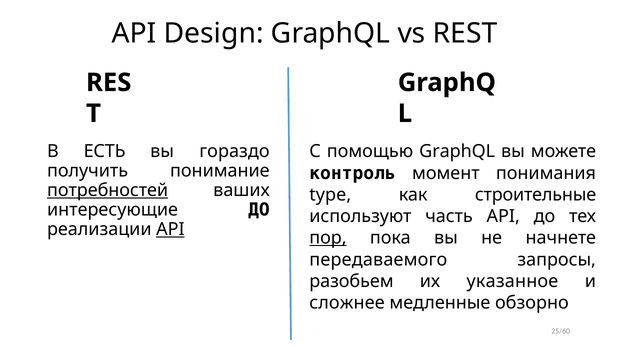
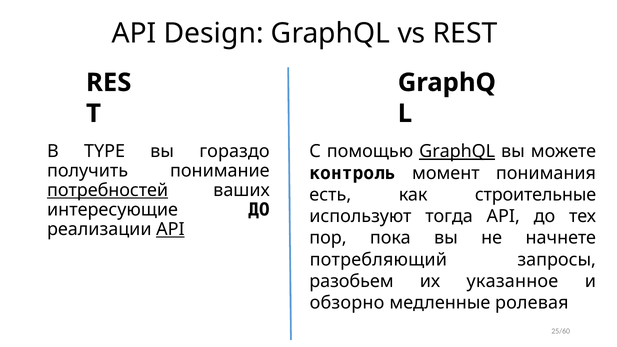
ЕСТЬ: ЕСТЬ -> TYPE
GraphQL at (457, 152) underline: none -> present
type: type -> есть
часть: часть -> тогда
пор underline: present -> none
передаваемого: передаваемого -> потребляющий
сложнее: сложнее -> обзорно
обзорно: обзорно -> ролевая
